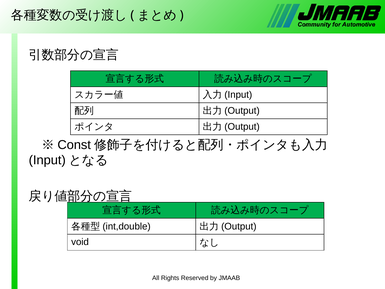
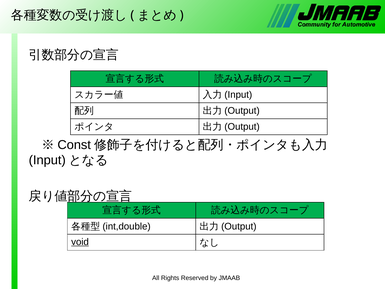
void underline: none -> present
